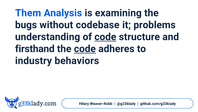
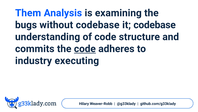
it problems: problems -> codebase
code at (105, 37) underline: present -> none
firsthand: firsthand -> commits
behaviors: behaviors -> executing
